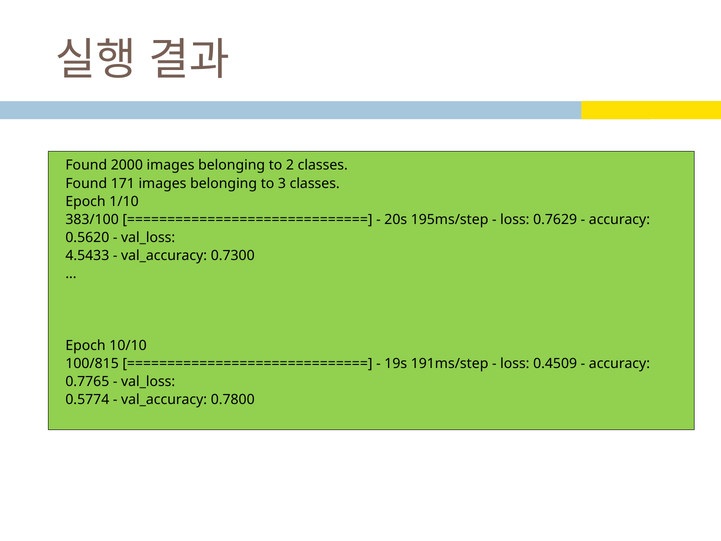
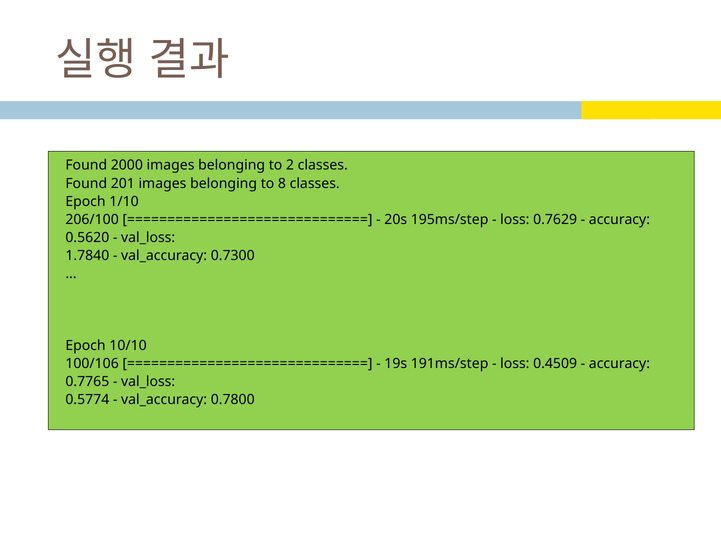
171: 171 -> 201
3: 3 -> 8
383/100: 383/100 -> 206/100
4.5433: 4.5433 -> 1.7840
100/815: 100/815 -> 100/106
